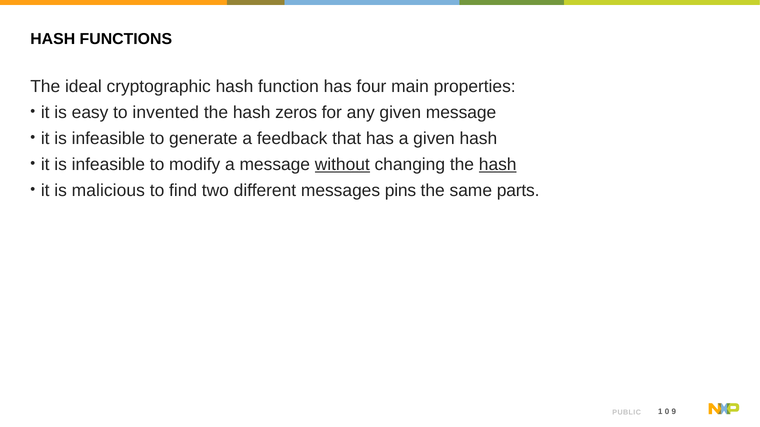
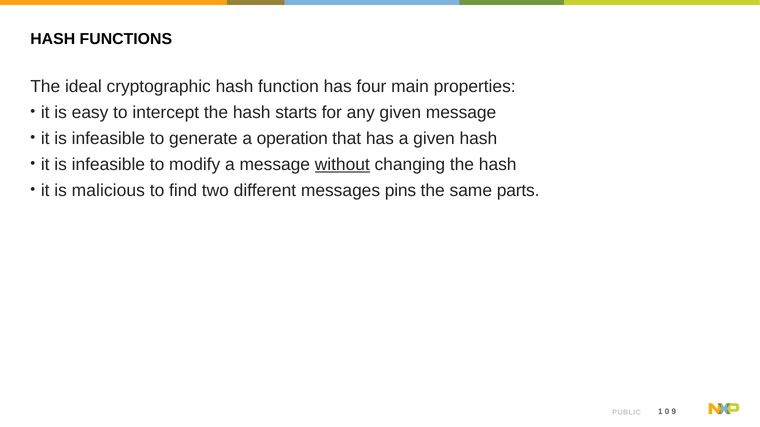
invented: invented -> intercept
zeros: zeros -> starts
feedback: feedback -> operation
hash at (498, 165) underline: present -> none
